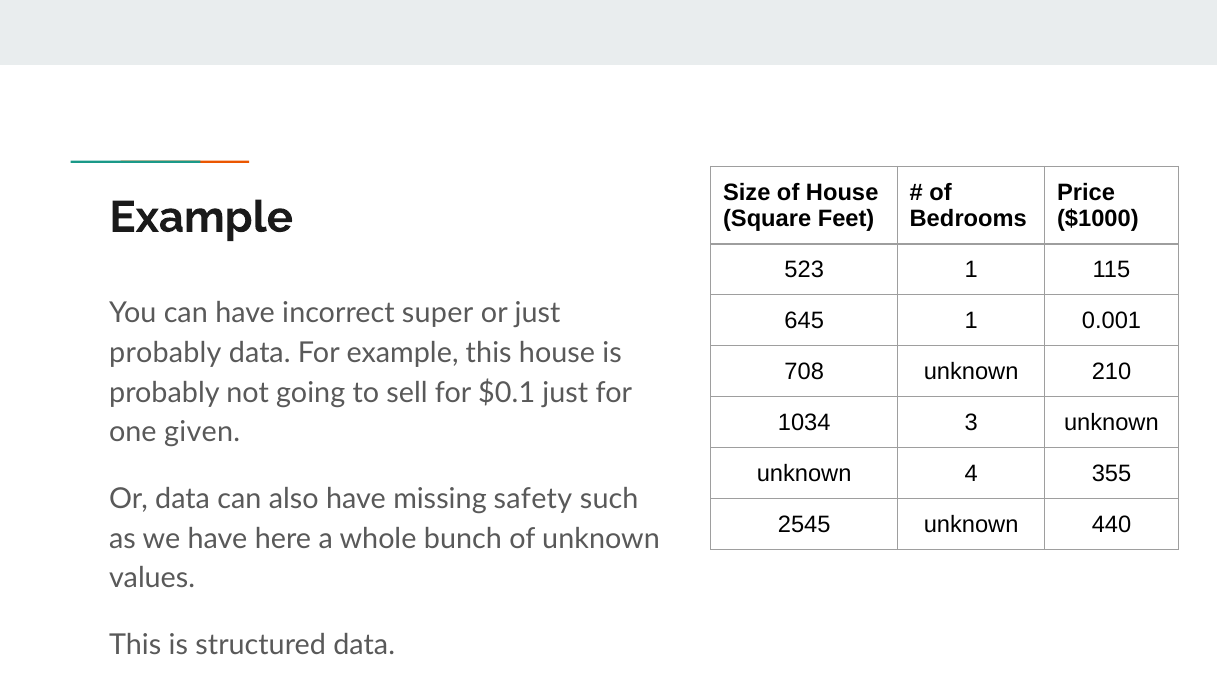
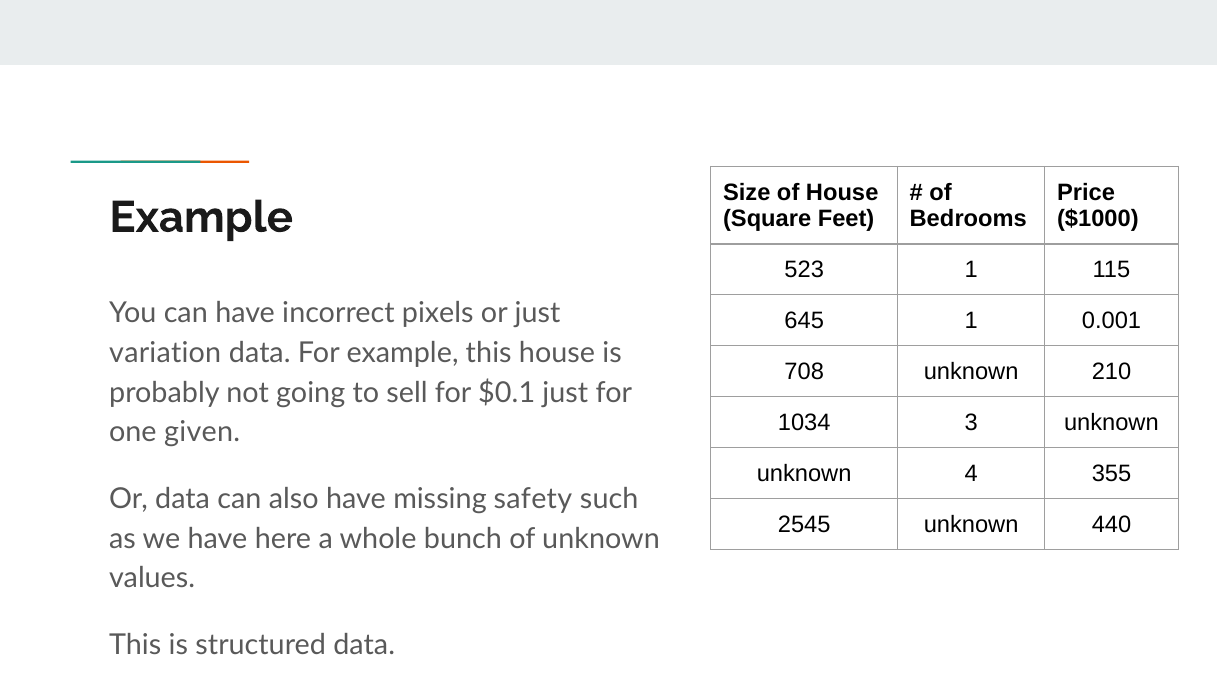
super: super -> pixels
probably at (165, 353): probably -> variation
